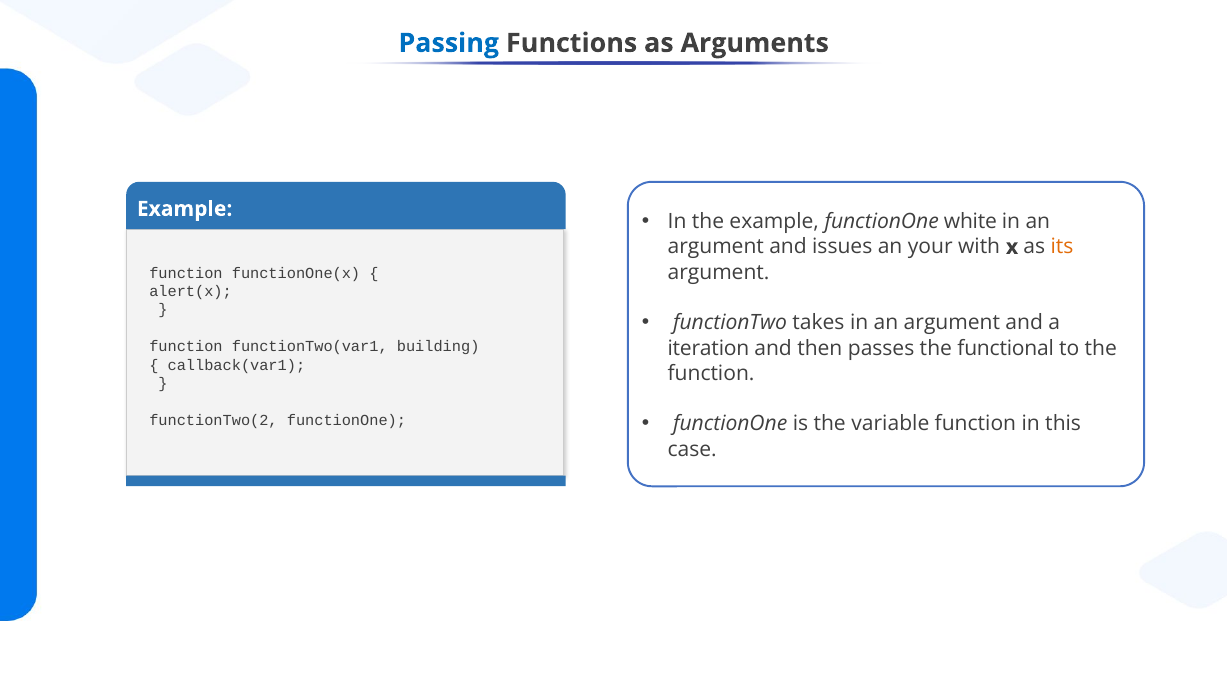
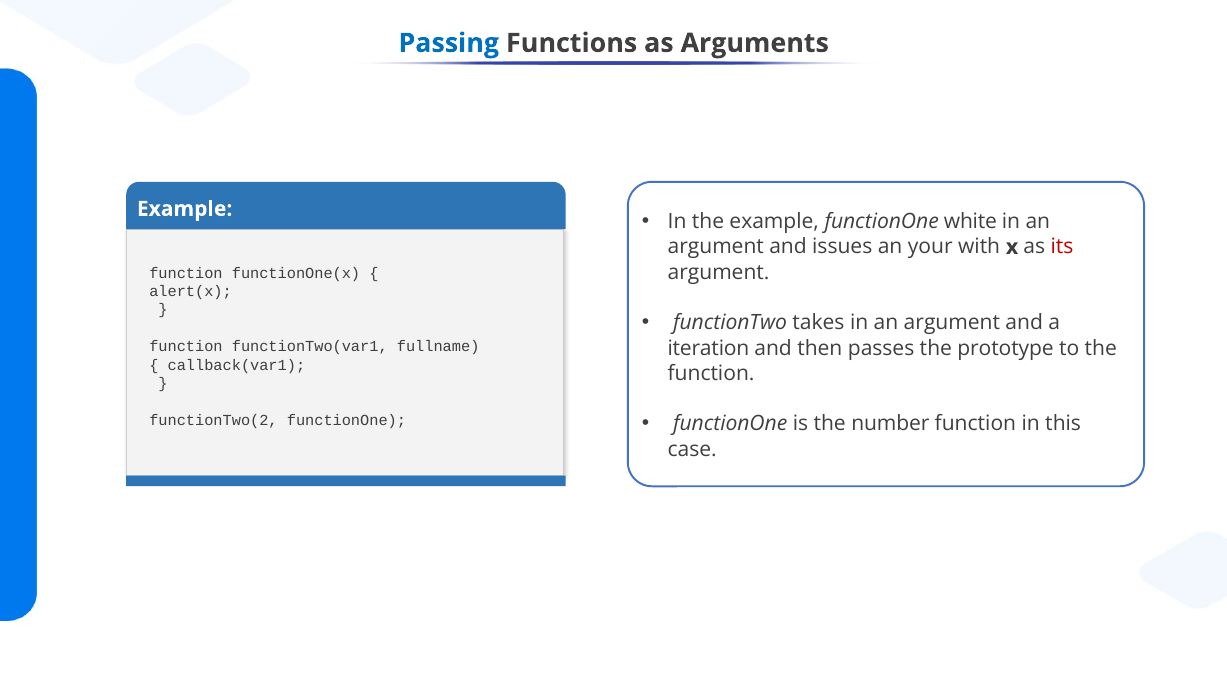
its colour: orange -> red
functional: functional -> prototype
building: building -> fullname
variable: variable -> number
